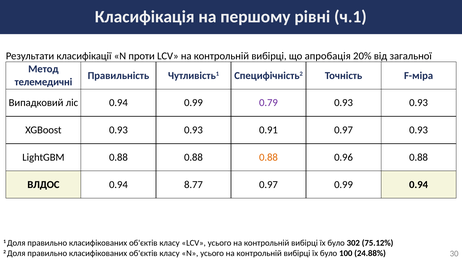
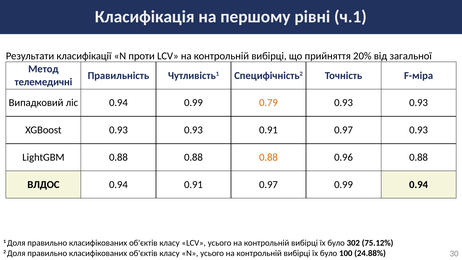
апробація: апробація -> прийняття
0.79 colour: purple -> orange
0.94 8.77: 8.77 -> 0.91
